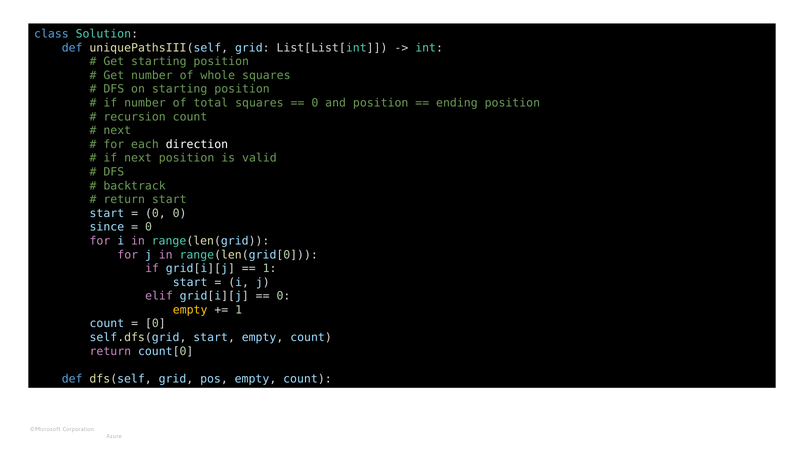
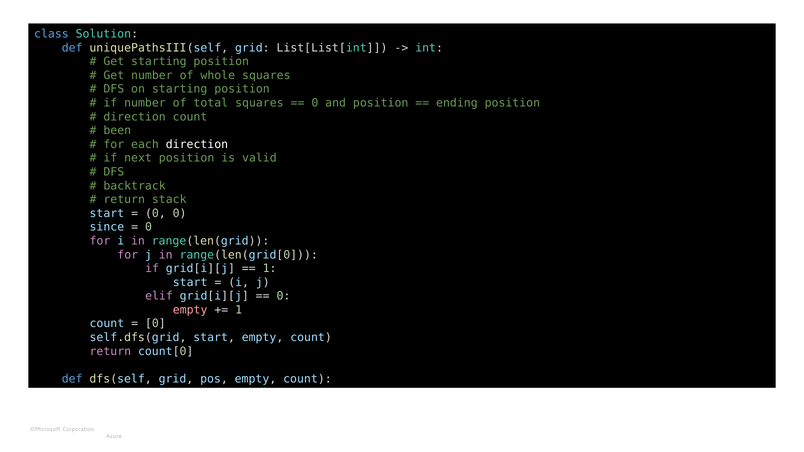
recursion at (135, 117): recursion -> direction
next at (117, 131): next -> been
return start: start -> stack
empty at (190, 310) colour: yellow -> pink
